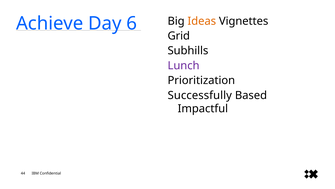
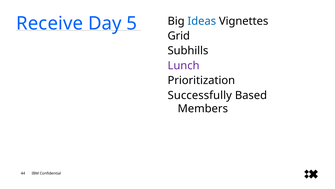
Achieve: Achieve -> Receive
6: 6 -> 5
Ideas colour: orange -> blue
Impactful: Impactful -> Members
